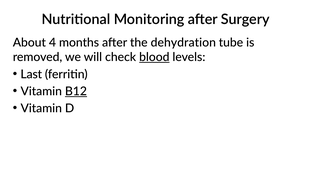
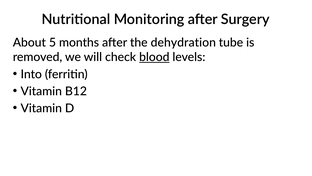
4: 4 -> 5
Last: Last -> Into
B12 underline: present -> none
